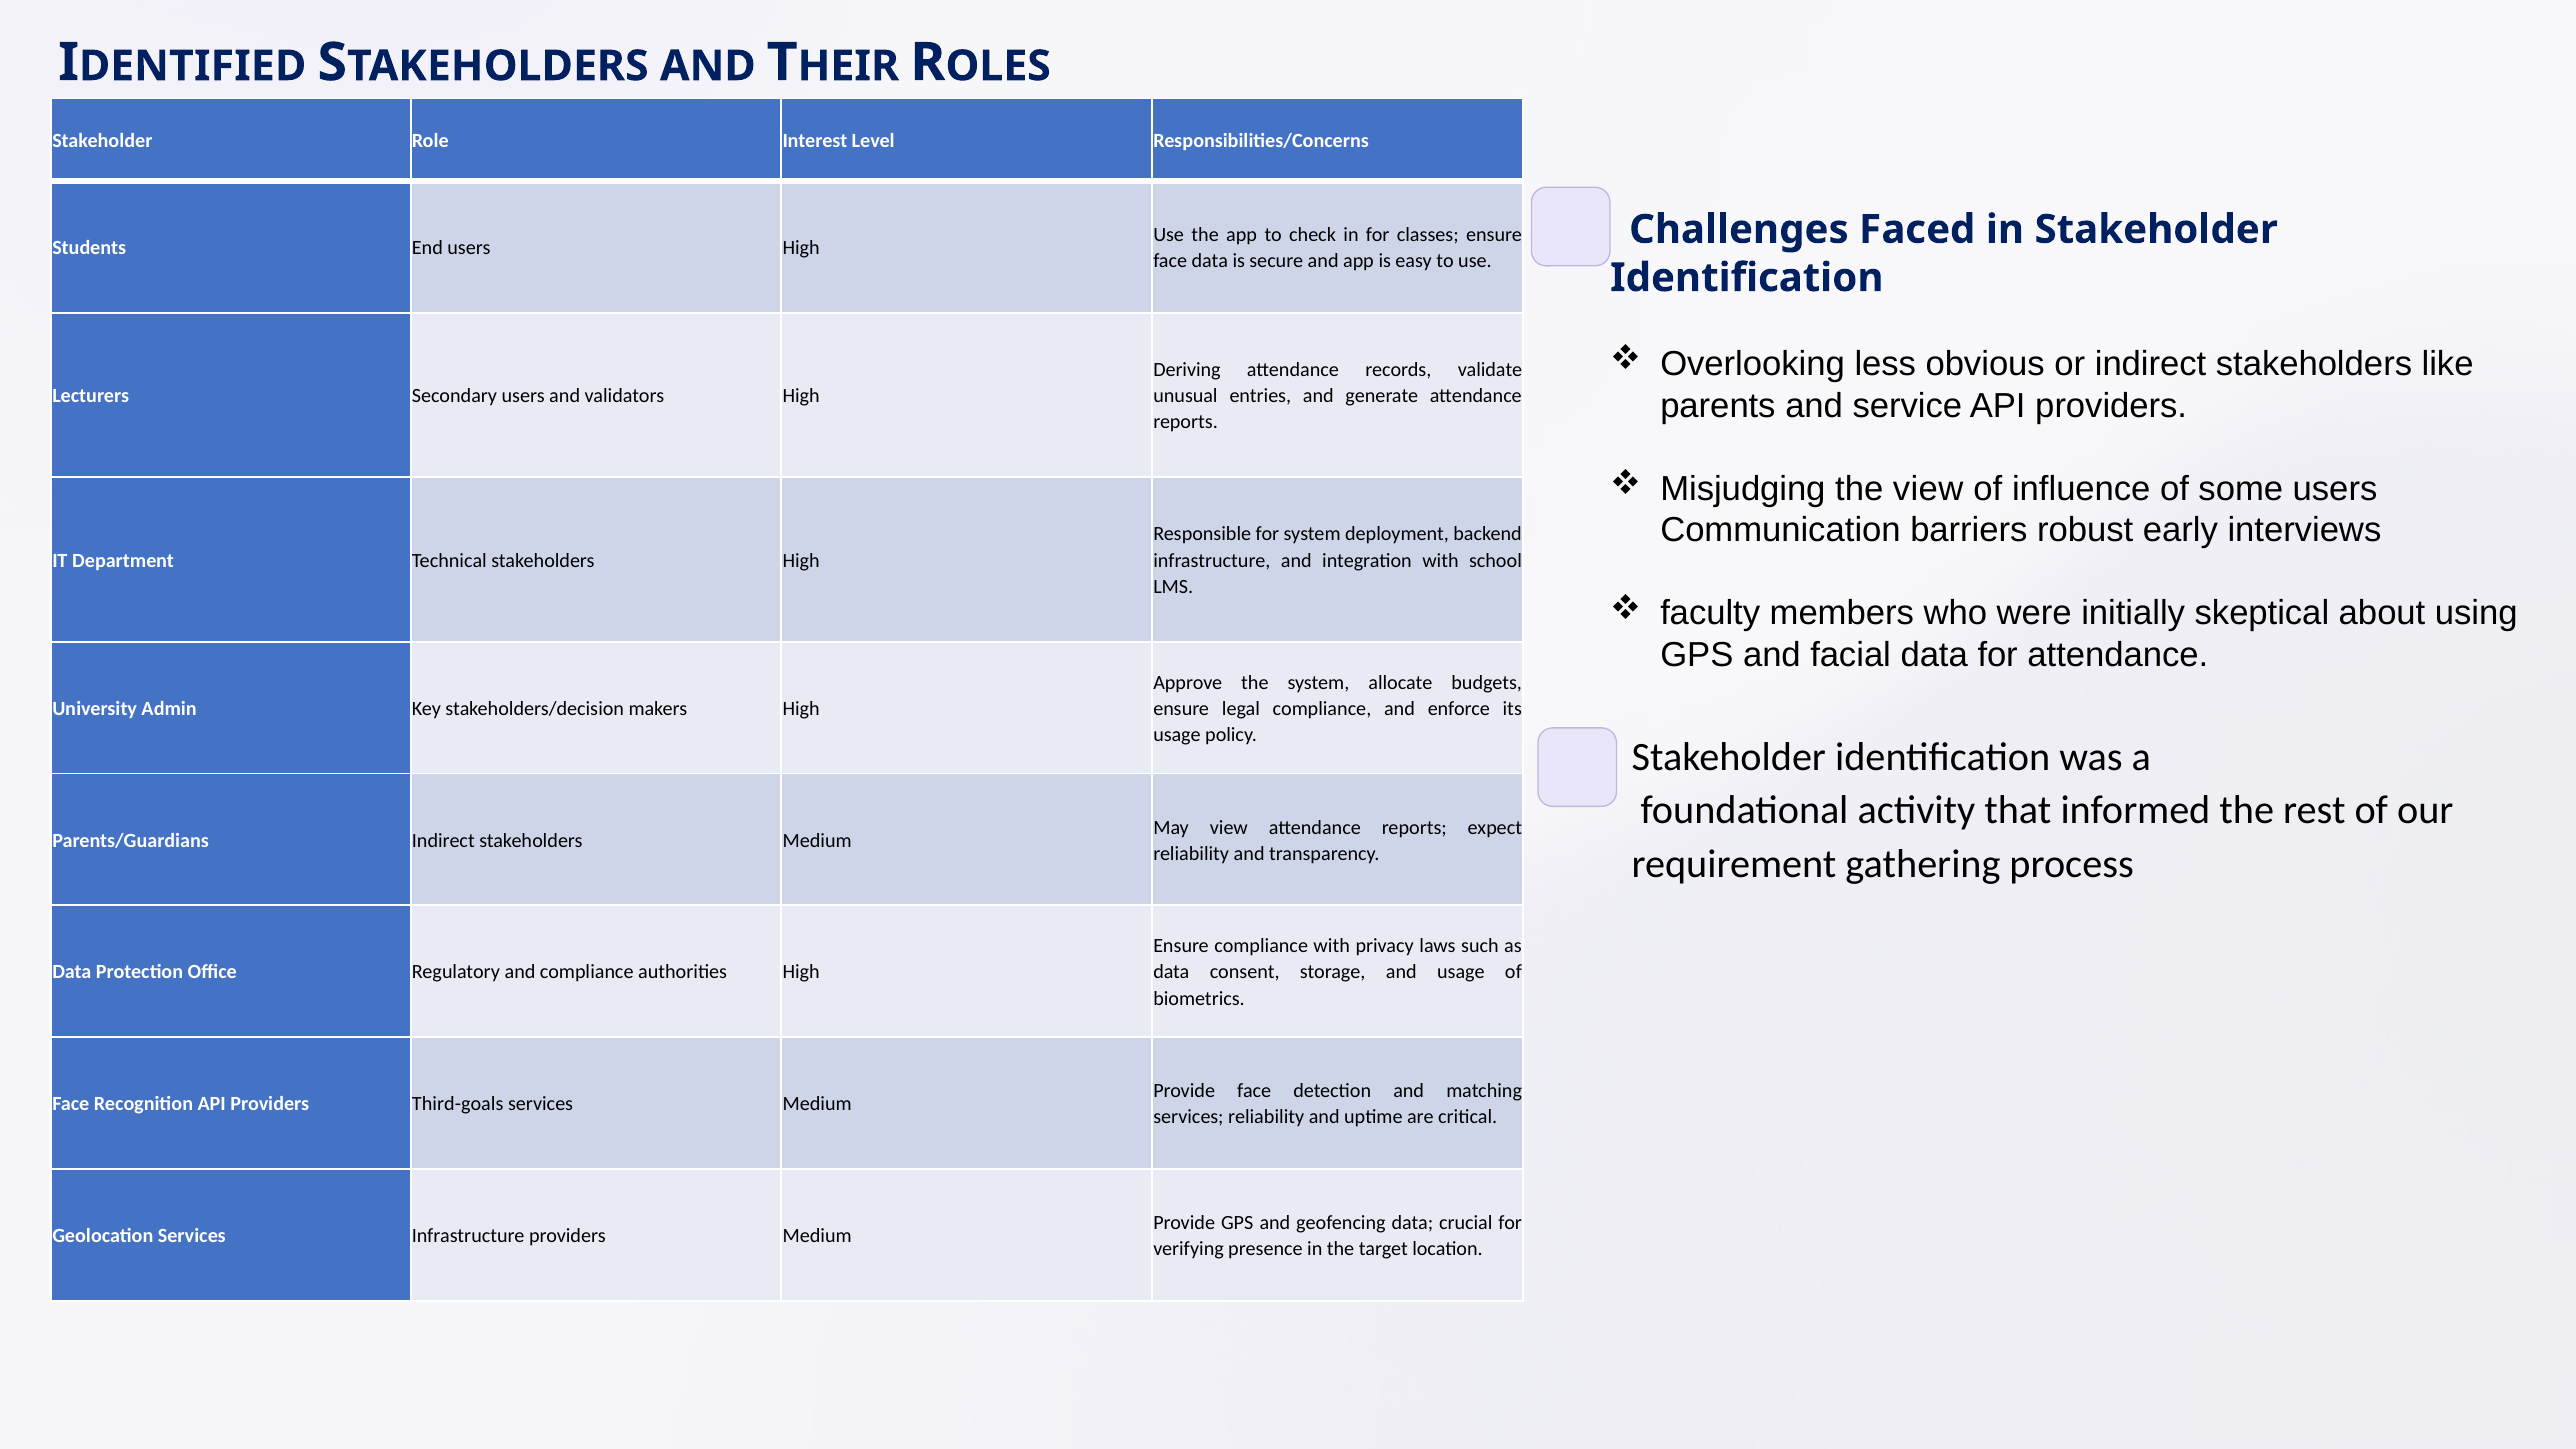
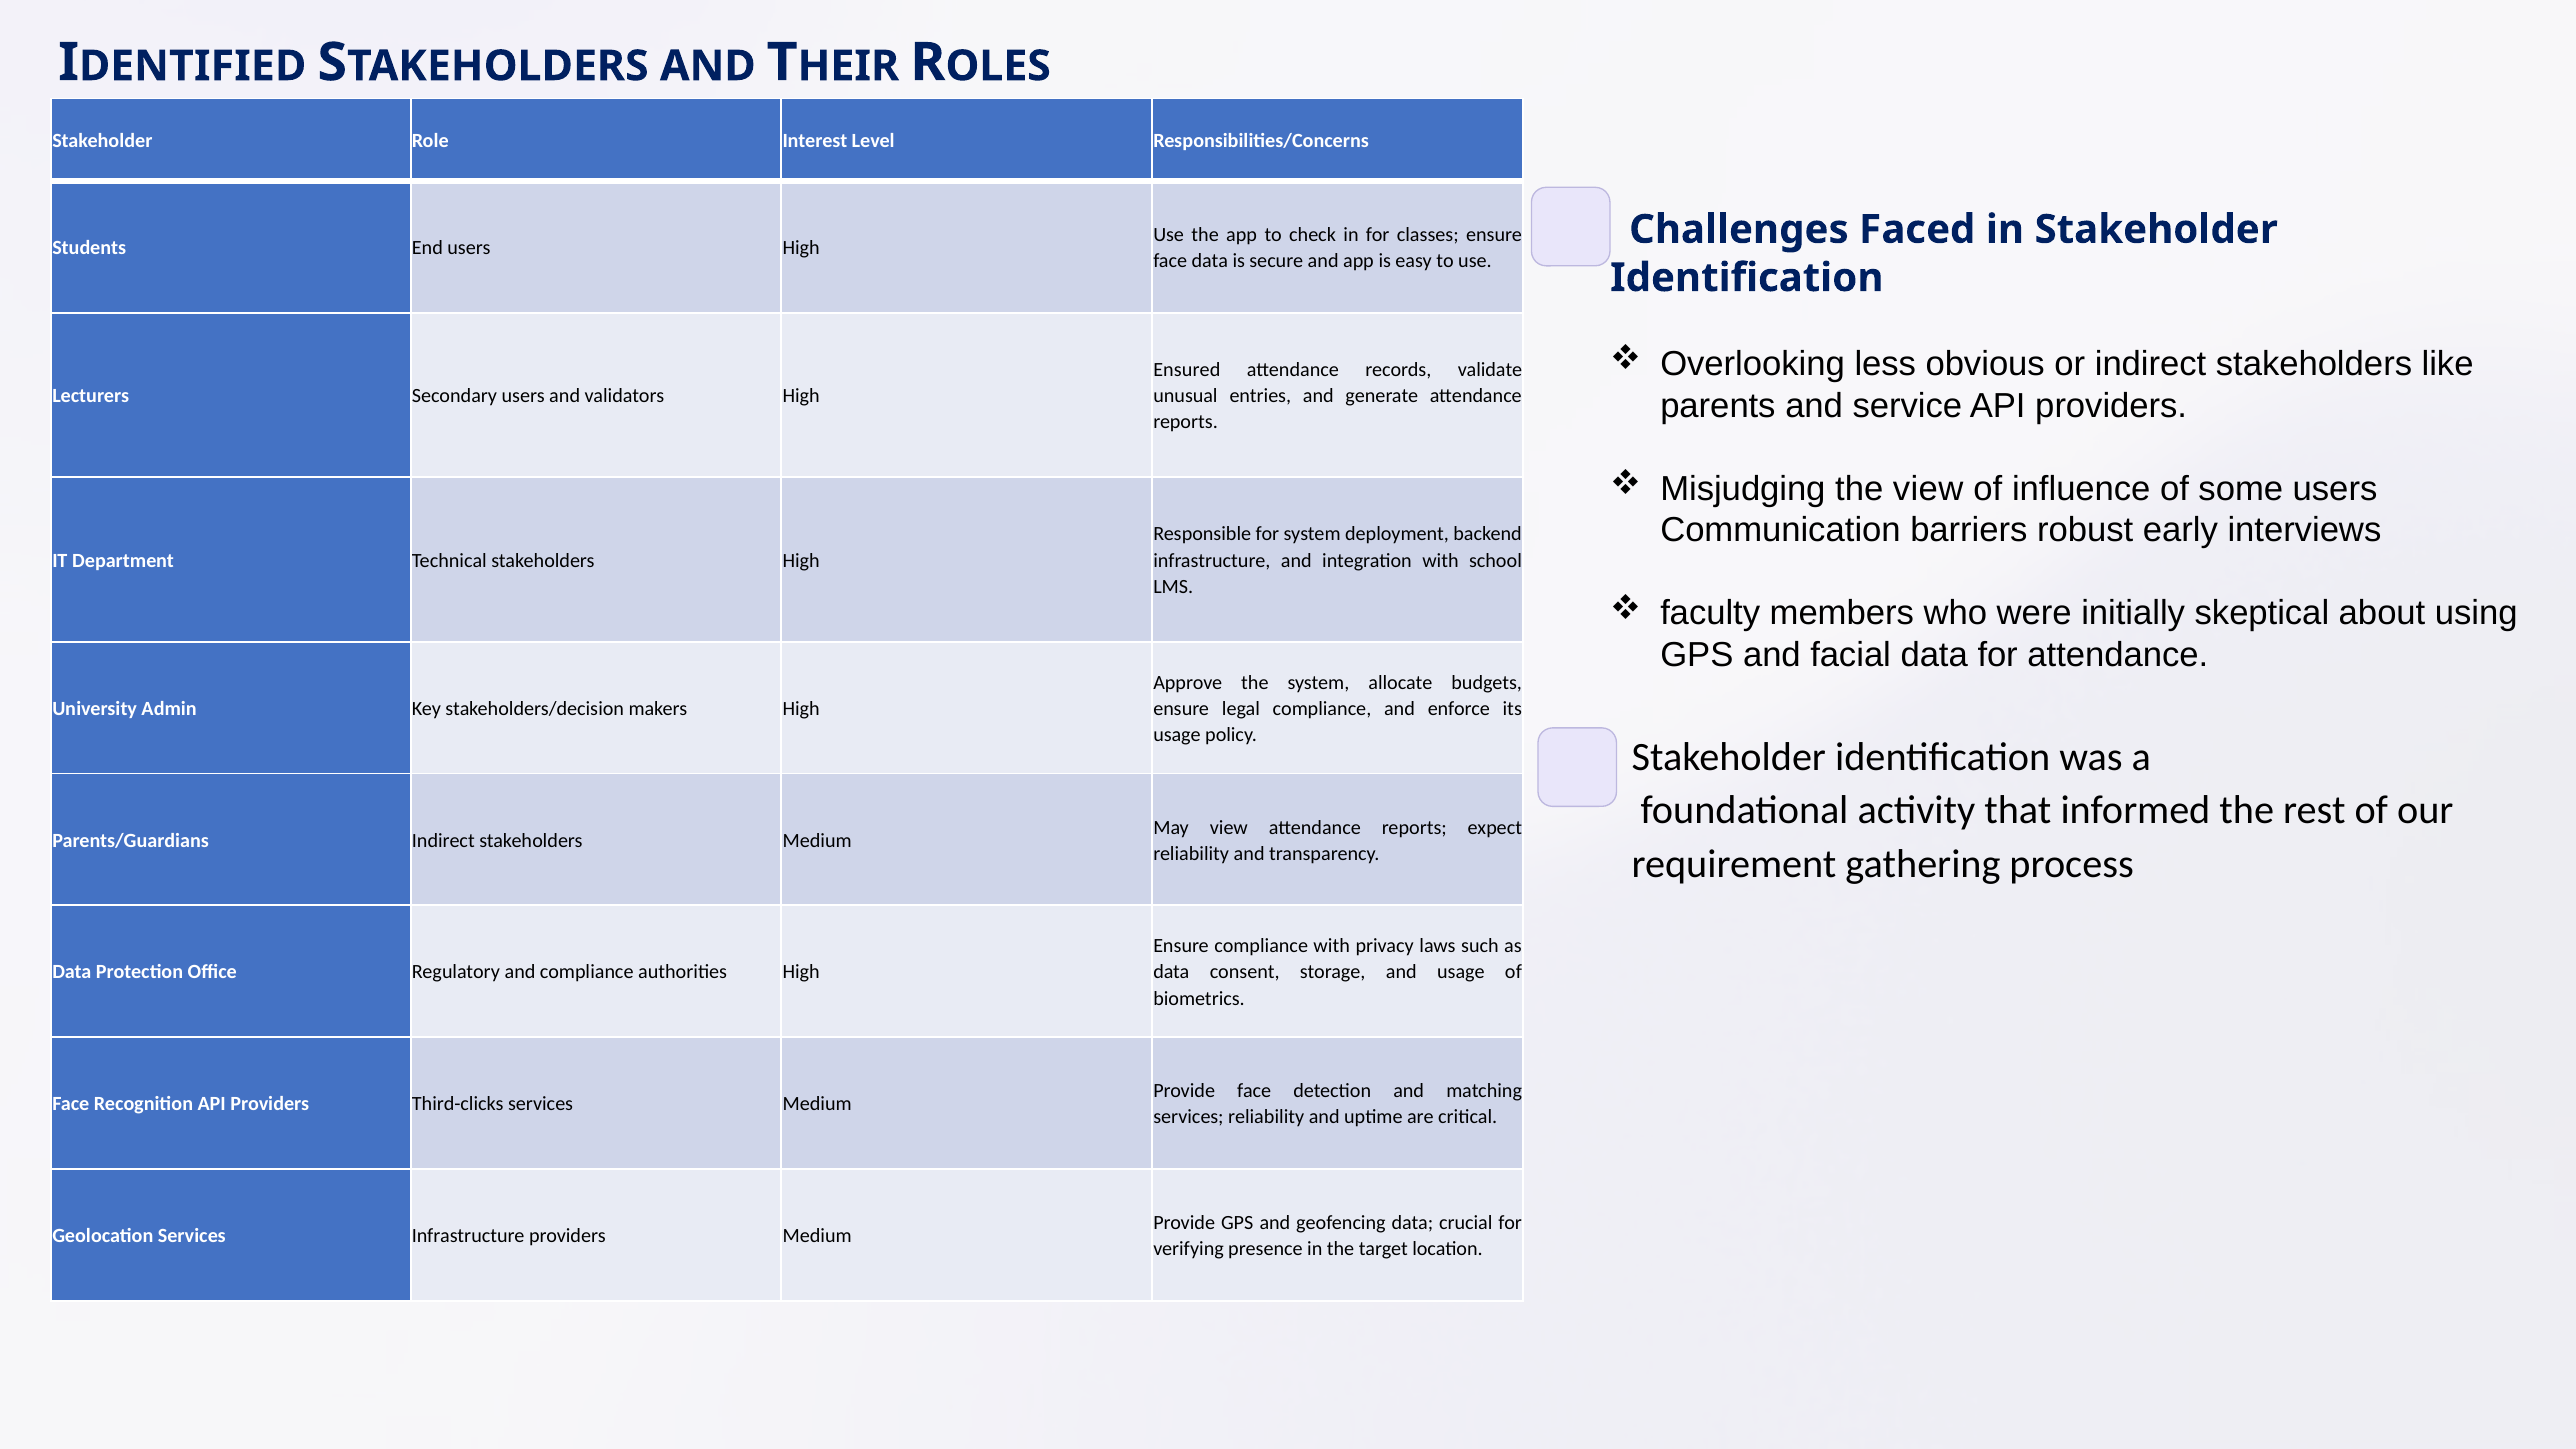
Deriving: Deriving -> Ensured
Third-goals: Third-goals -> Third-clicks
